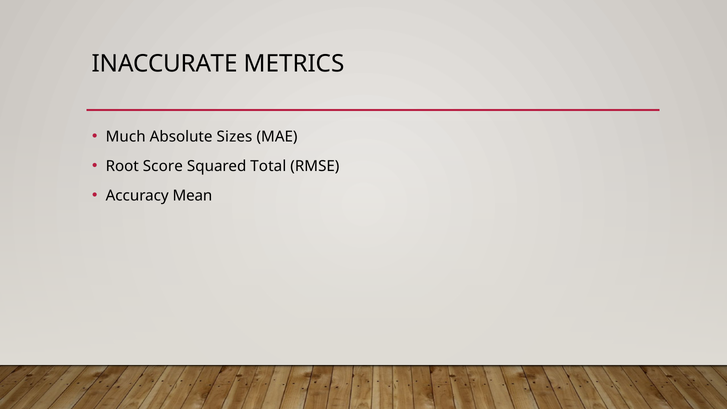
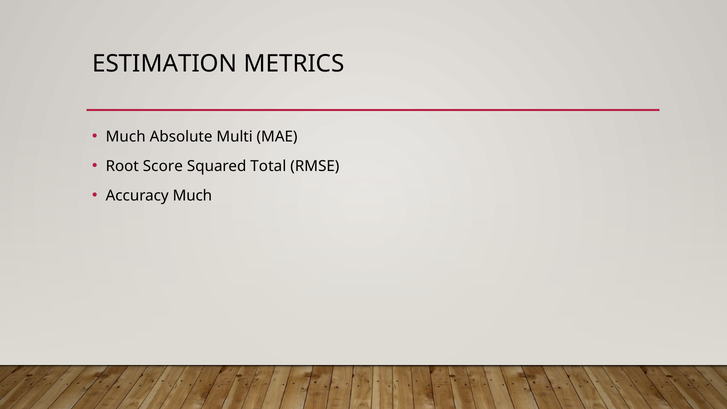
INACCURATE: INACCURATE -> ESTIMATION
Sizes: Sizes -> Multi
Accuracy Mean: Mean -> Much
